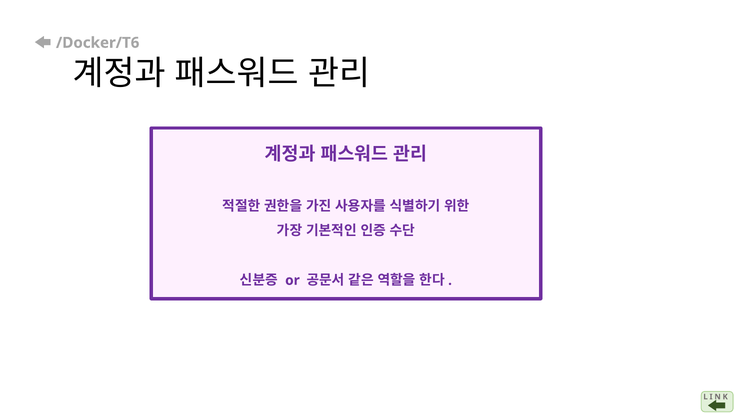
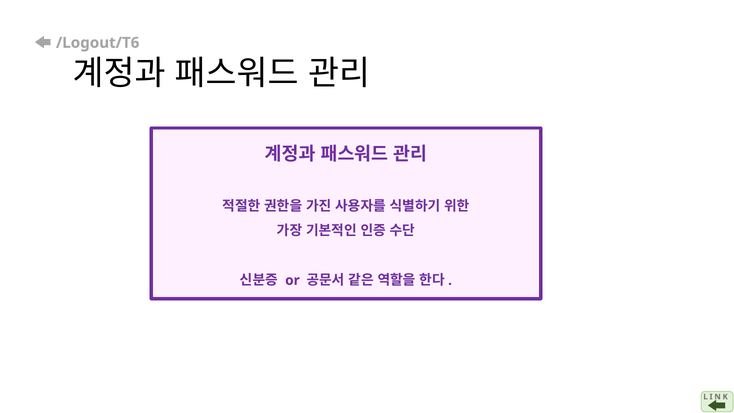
/Docker/T6: /Docker/T6 -> /Logout/T6
